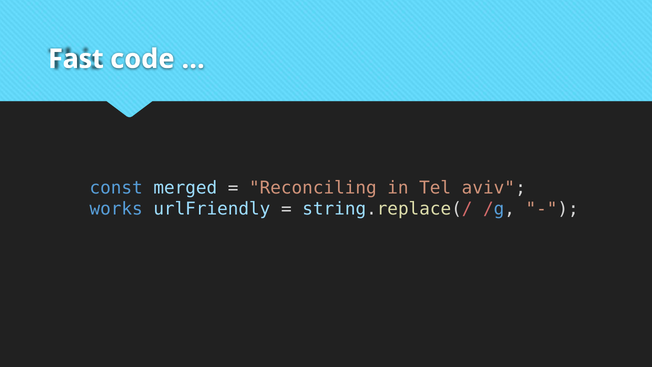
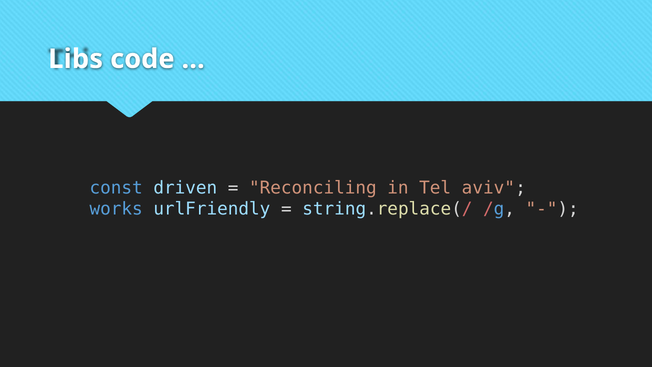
Fast: Fast -> Libs
merged: merged -> driven
